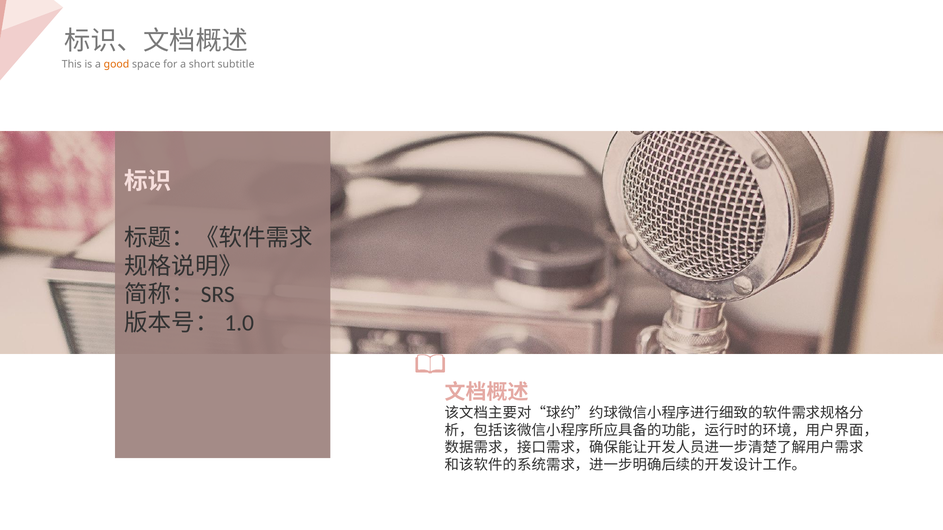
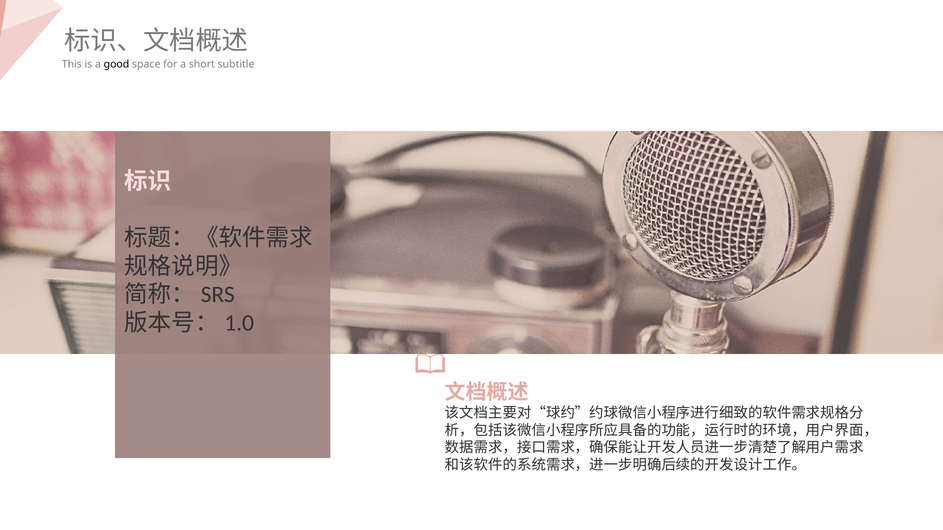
good colour: orange -> black
